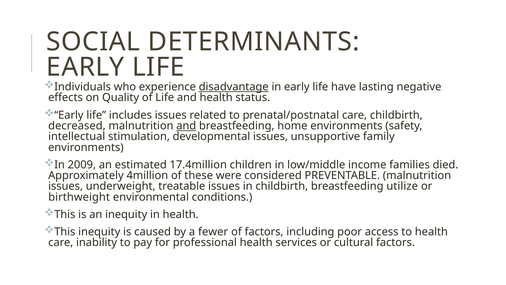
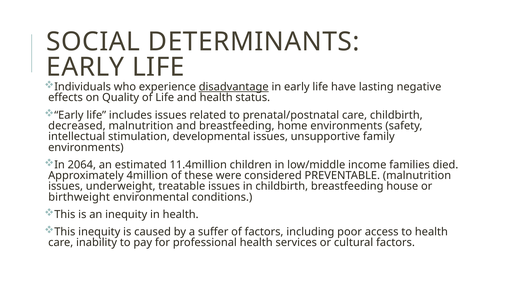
and at (186, 126) underline: present -> none
2009: 2009 -> 2064
17.4million: 17.4million -> 11.4million
utilize: utilize -> house
fewer: fewer -> suffer
